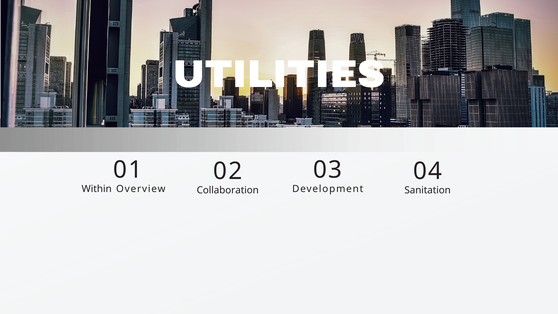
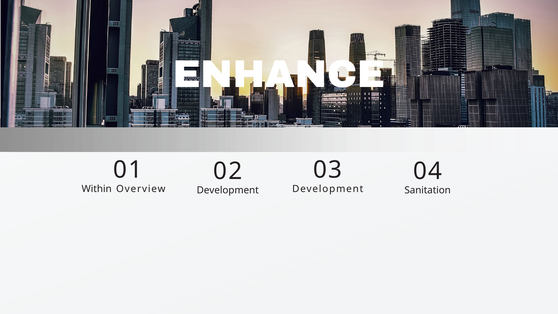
UTILITIES: UTILITIES -> ENHANCE
Collaboration at (228, 190): Collaboration -> Development
